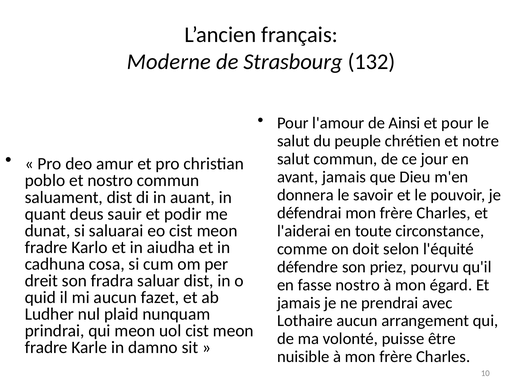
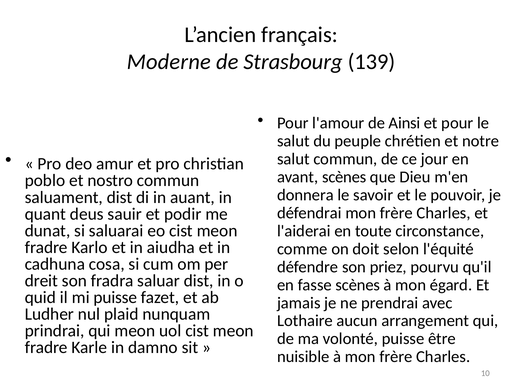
132: 132 -> 139
avant jamais: jamais -> scènes
fasse nostro: nostro -> scènes
mi aucun: aucun -> puisse
